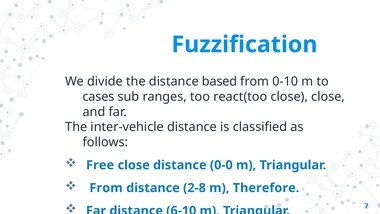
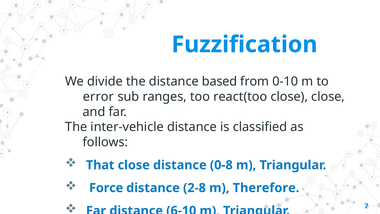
cases: cases -> error
Free: Free -> That
0-0: 0-0 -> 0-8
From at (106, 188): From -> Force
